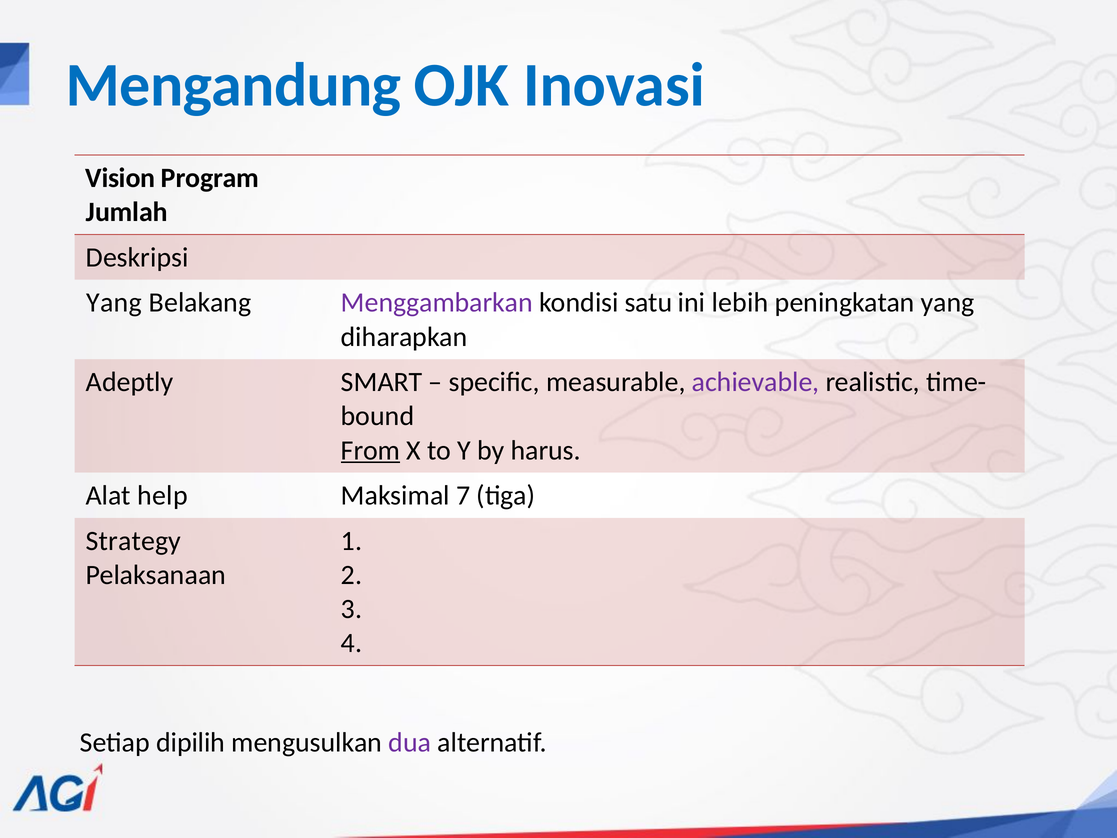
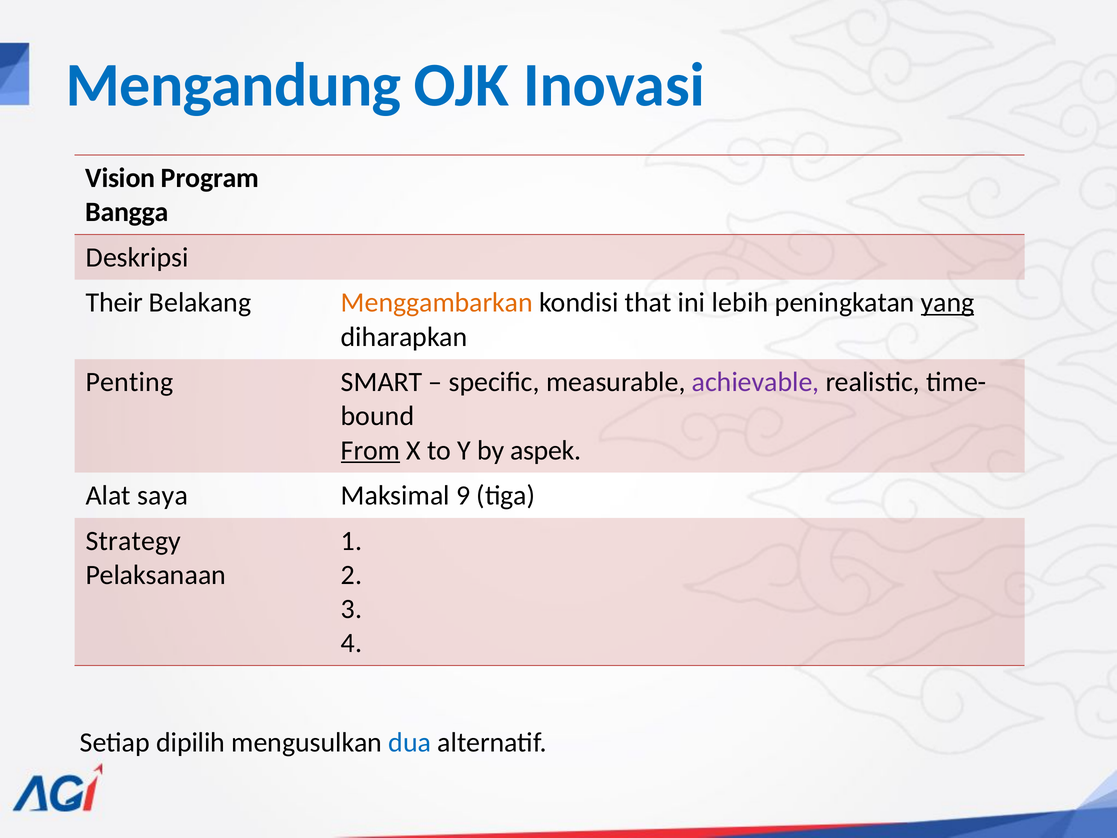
Jumlah: Jumlah -> Bangga
Yang at (114, 303): Yang -> Their
Menggambarkan colour: purple -> orange
satu: satu -> that
yang at (948, 303) underline: none -> present
Adeptly: Adeptly -> Penting
harus: harus -> aspek
help: help -> saya
7: 7 -> 9
dua colour: purple -> blue
